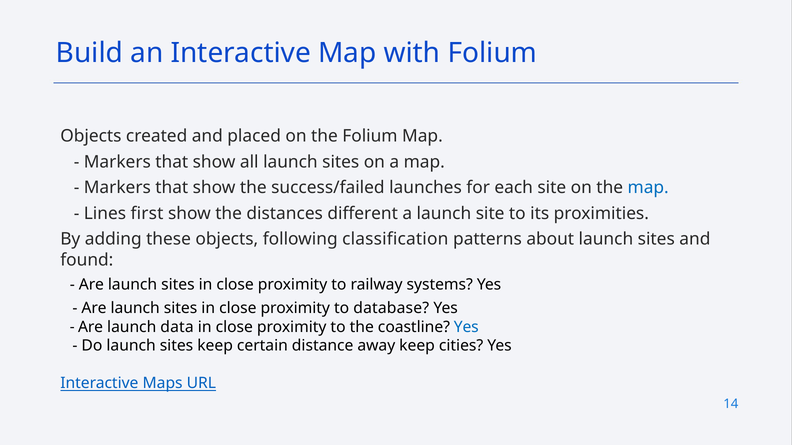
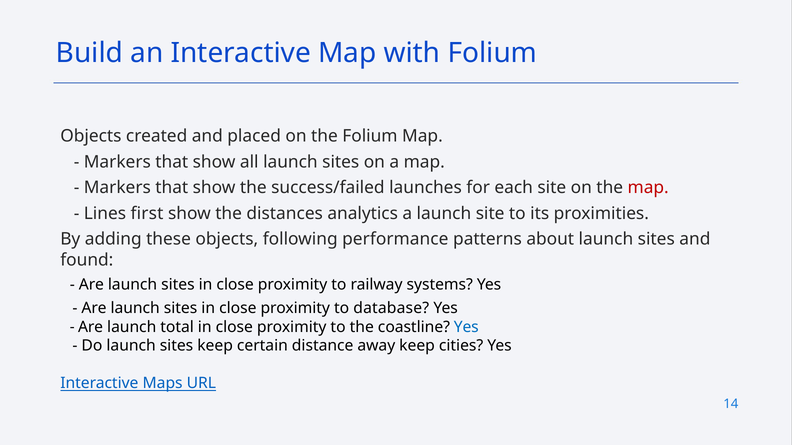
map at (648, 188) colour: blue -> red
different: different -> analytics
classification: classification -> performance
data: data -> total
